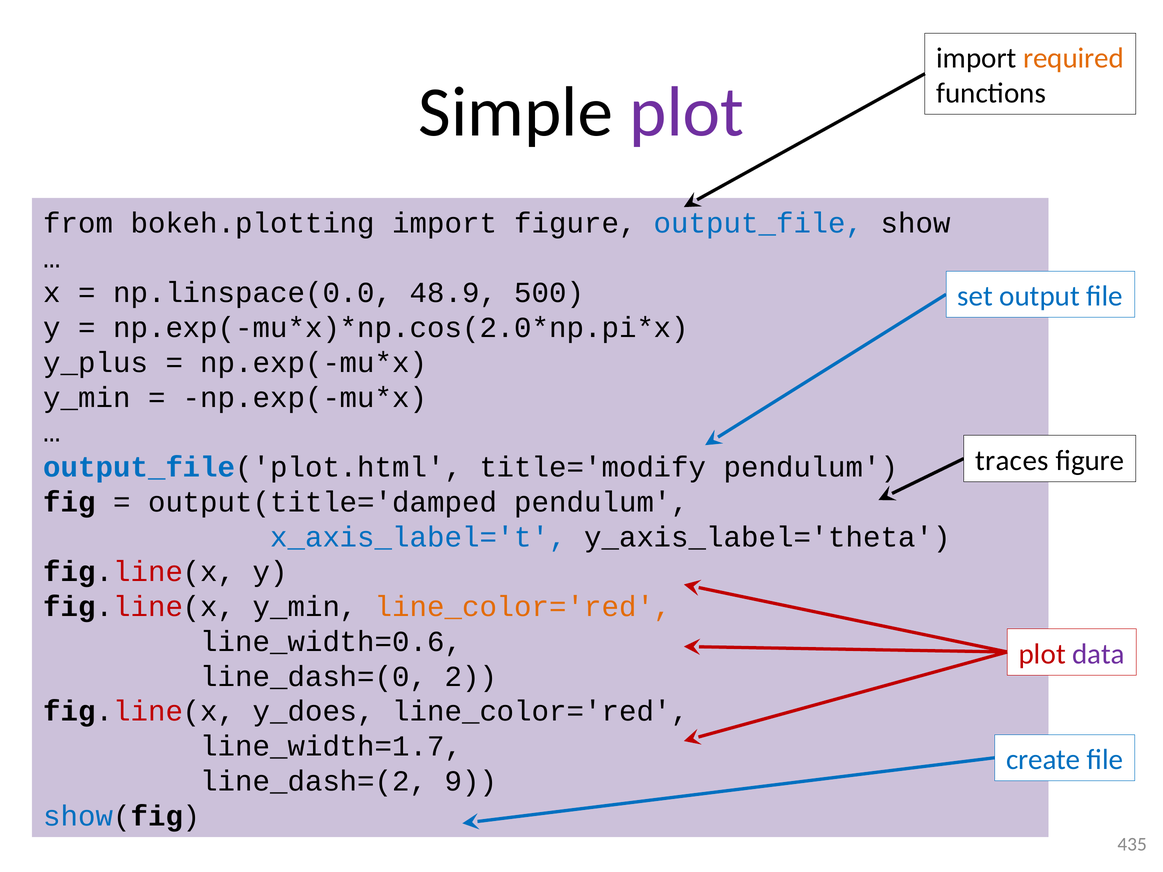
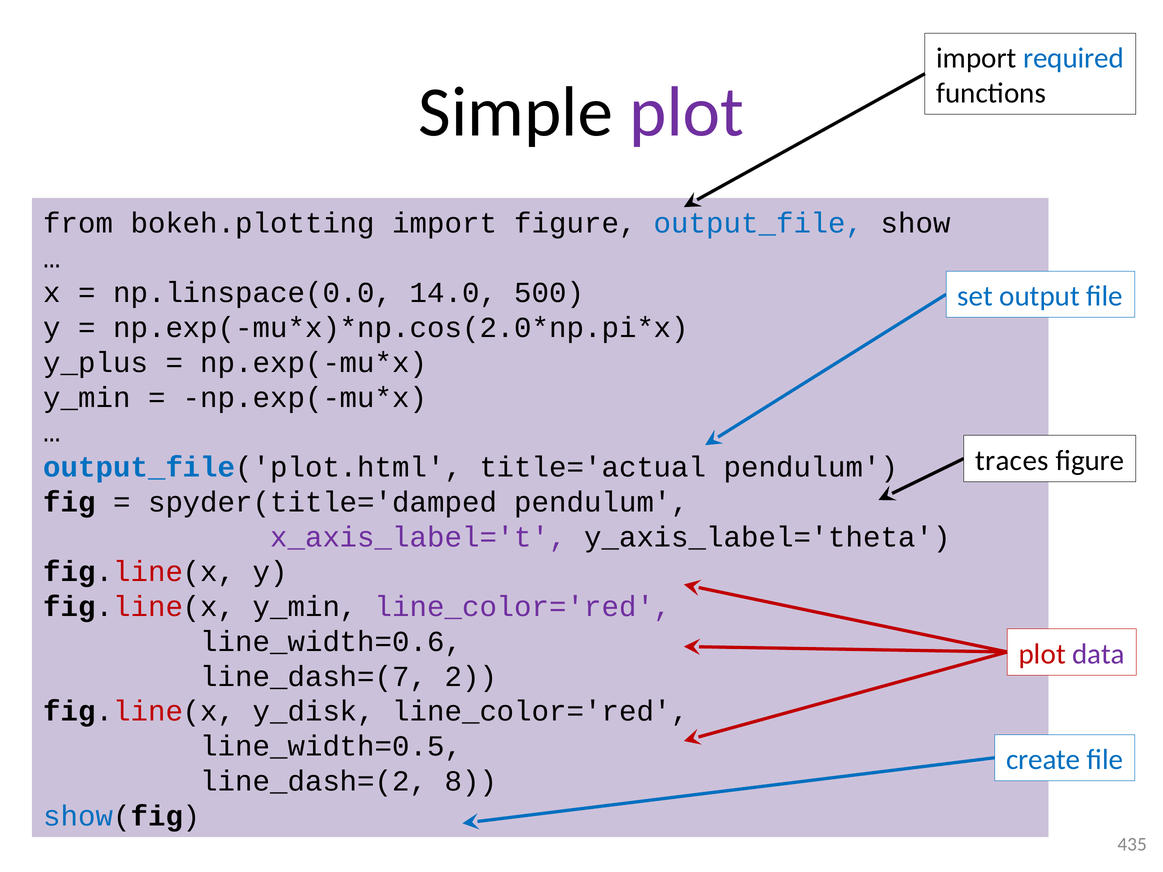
required colour: orange -> blue
48.9: 48.9 -> 14.0
title='modify: title='modify -> title='actual
output(title='damped: output(title='damped -> spyder(title='damped
x_axis_label='t colour: blue -> purple
line_color='red at (523, 607) colour: orange -> purple
line_dash=(0: line_dash=(0 -> line_dash=(7
y_does: y_does -> y_disk
line_width=1.7: line_width=1.7 -> line_width=0.5
9: 9 -> 8
